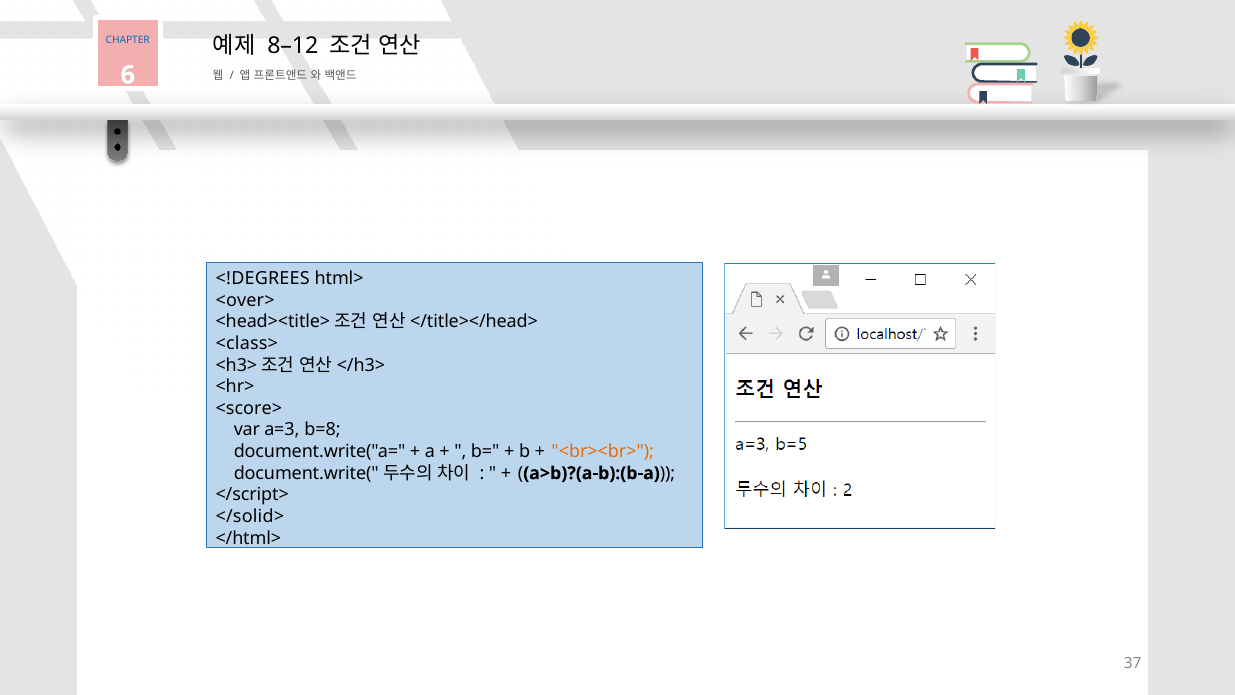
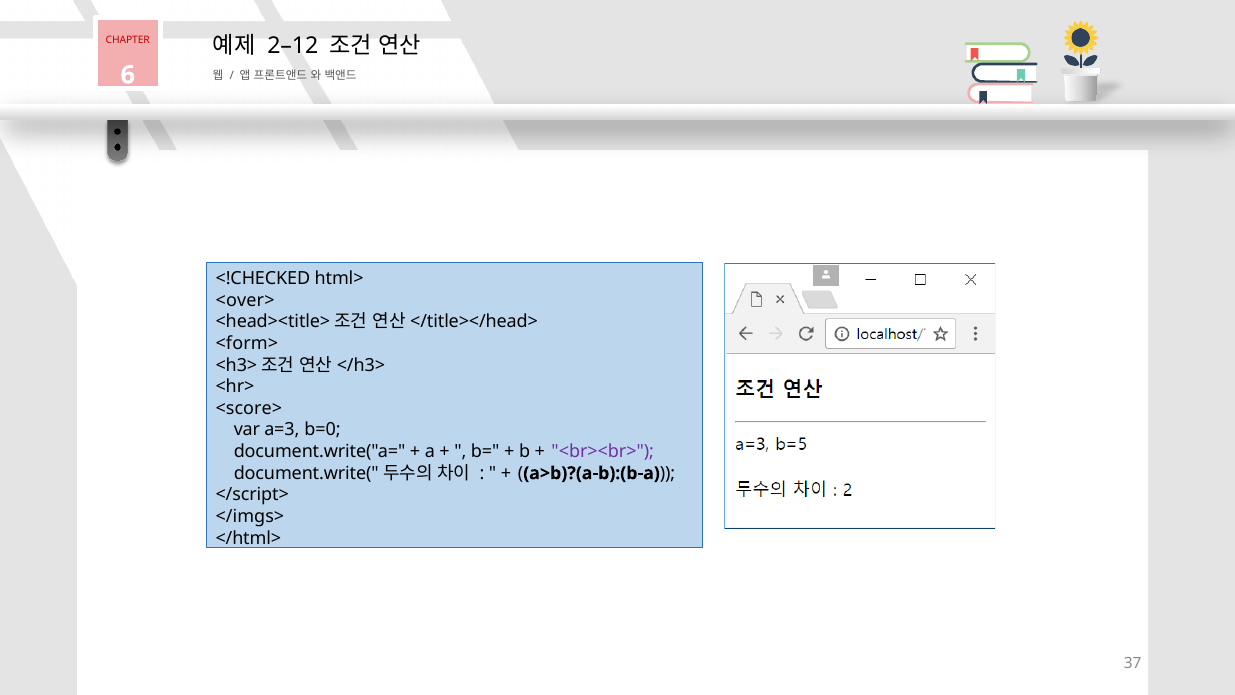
CHAPTER colour: blue -> red
8–12: 8–12 -> 2–12
<!DEGREES: <!DEGREES -> <!CHECKED
<class>: <class> -> <form>
b=8: b=8 -> b=0
<br><br> colour: orange -> purple
</solid>: </solid> -> </imgs>
